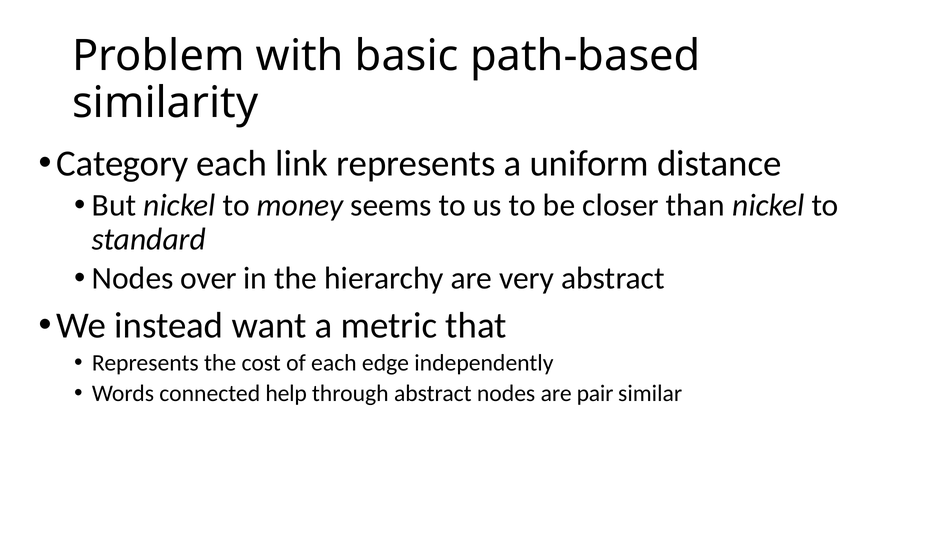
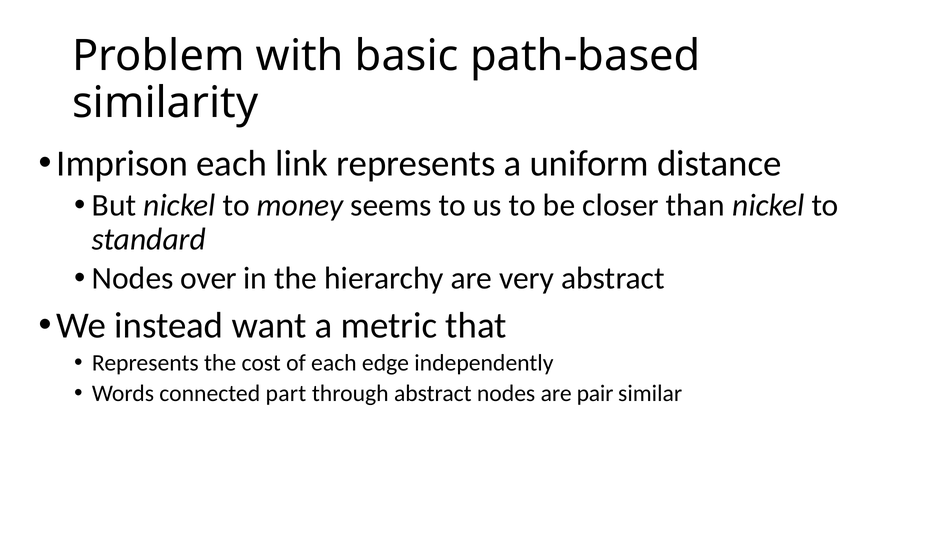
Category: Category -> Imprison
help: help -> part
